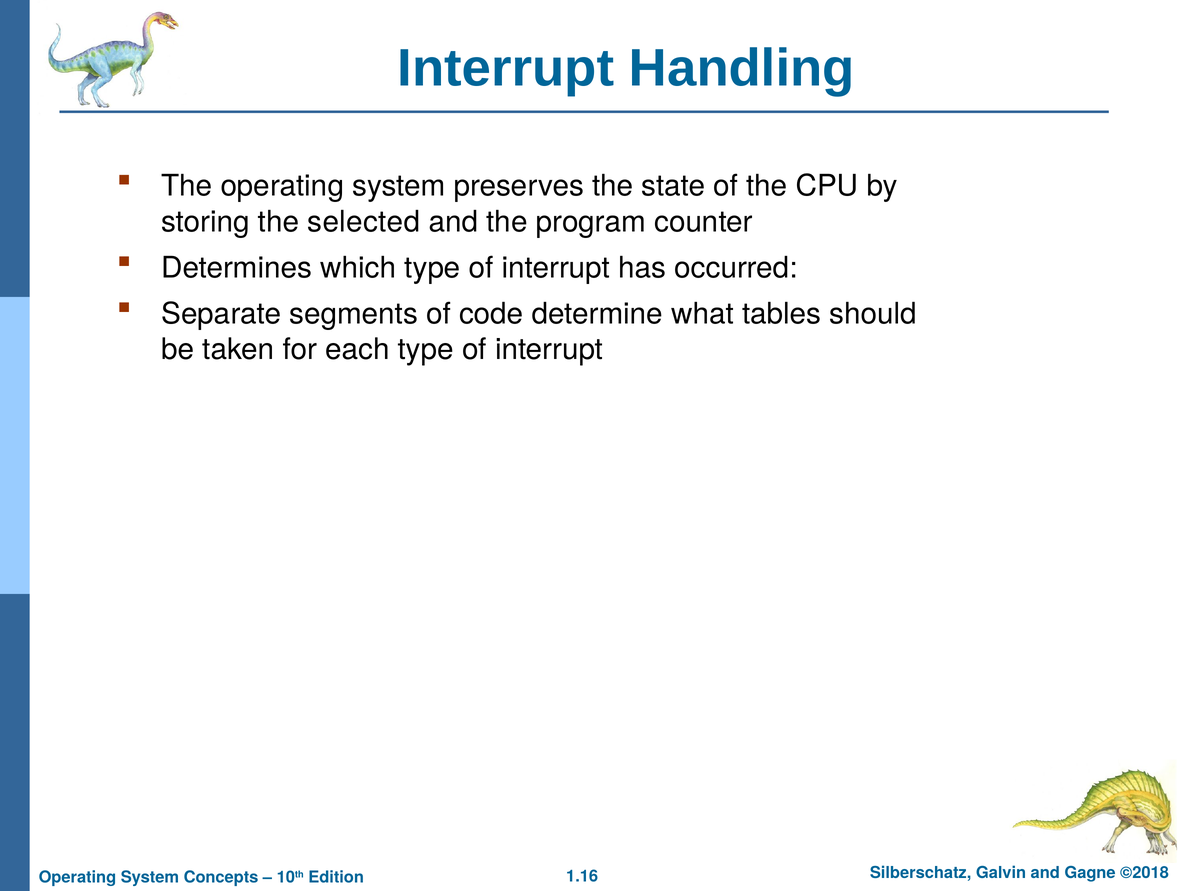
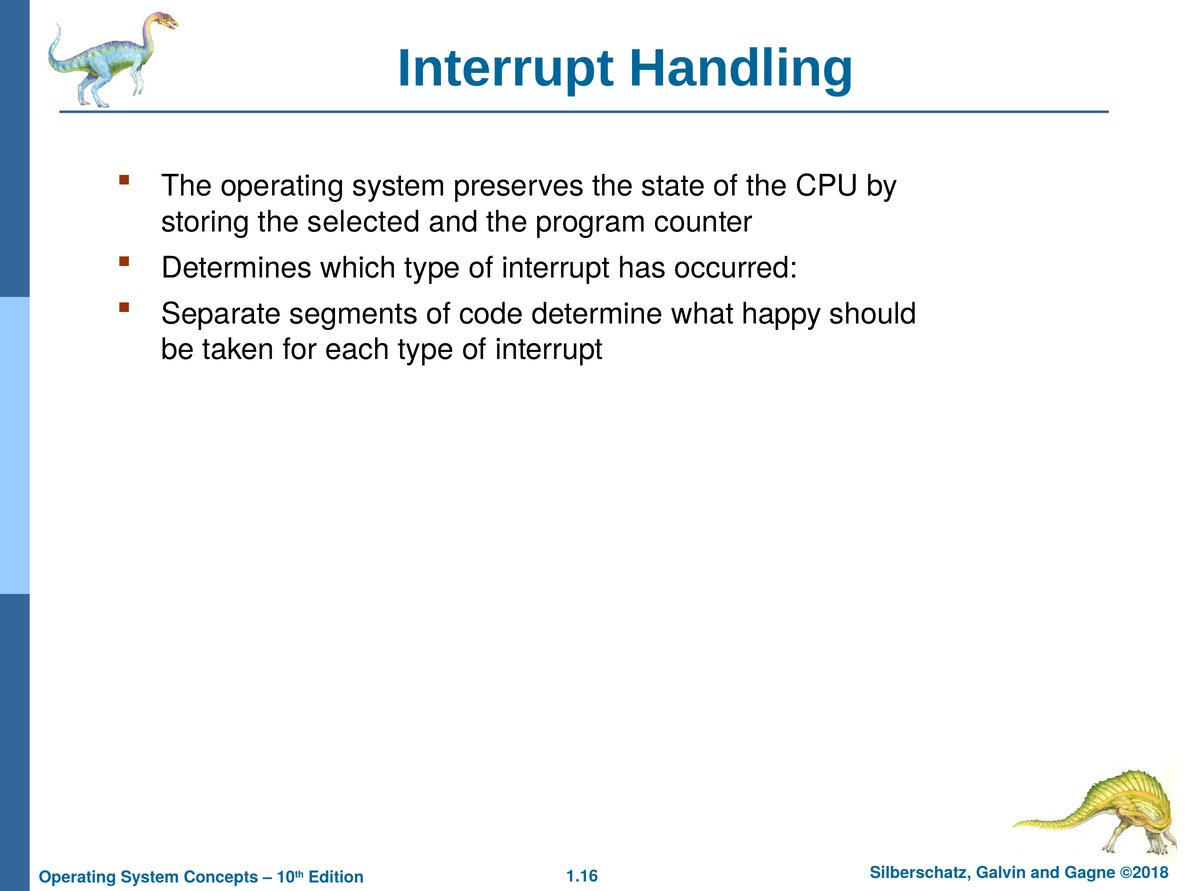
tables: tables -> happy
